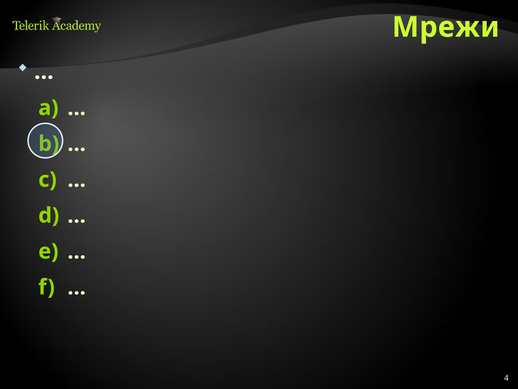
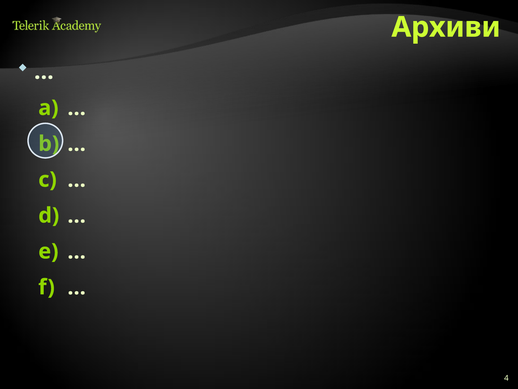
Мрежи: Мрежи -> Архиви
